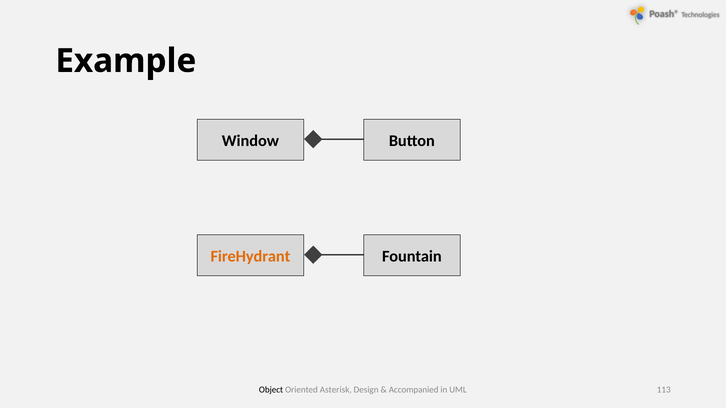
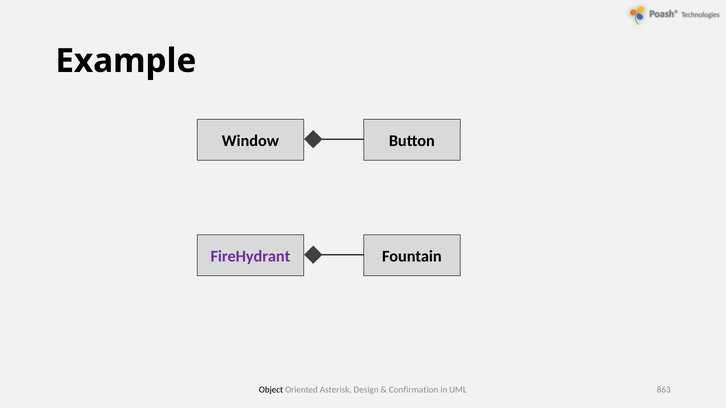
FireHydrant colour: orange -> purple
Accompanied: Accompanied -> Confirmation
113: 113 -> 863
